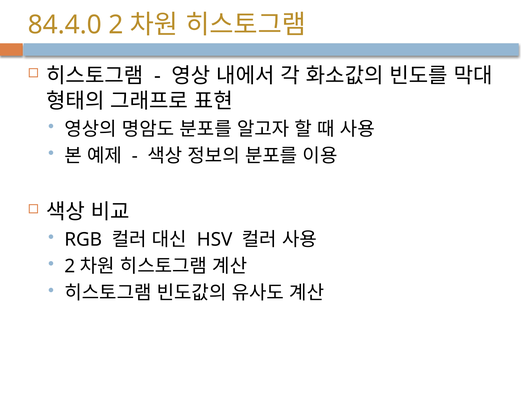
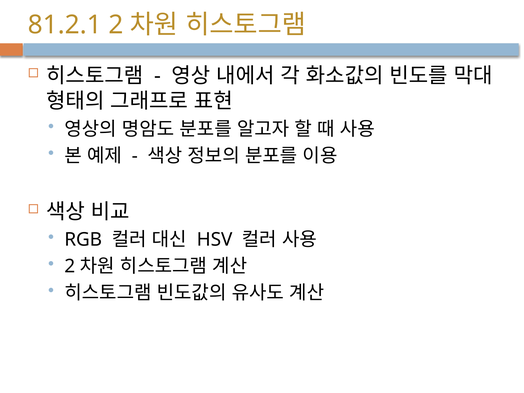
84.4.0: 84.4.0 -> 81.2.1
